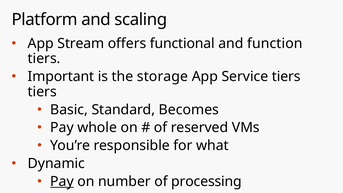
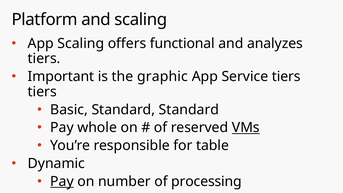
App Stream: Stream -> Scaling
function: function -> analyzes
storage: storage -> graphic
Standard Becomes: Becomes -> Standard
VMs underline: none -> present
what: what -> table
